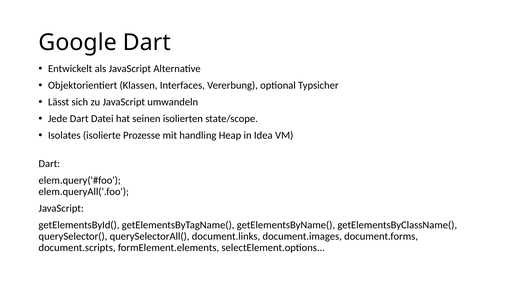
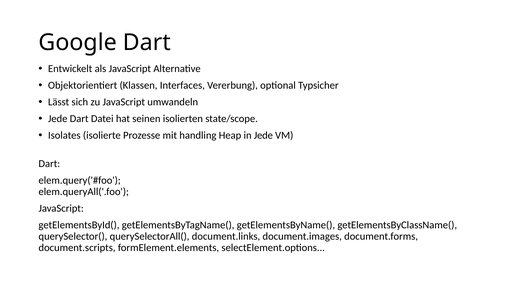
in Idea: Idea -> Jede
